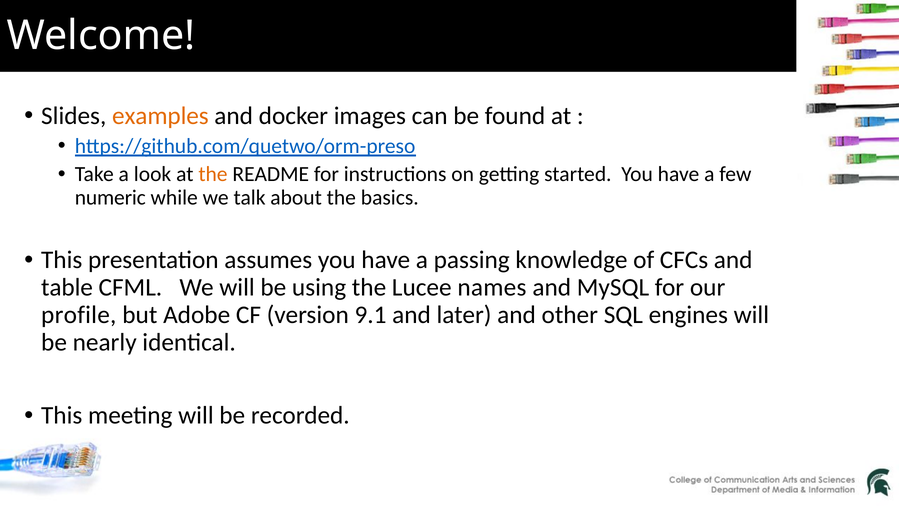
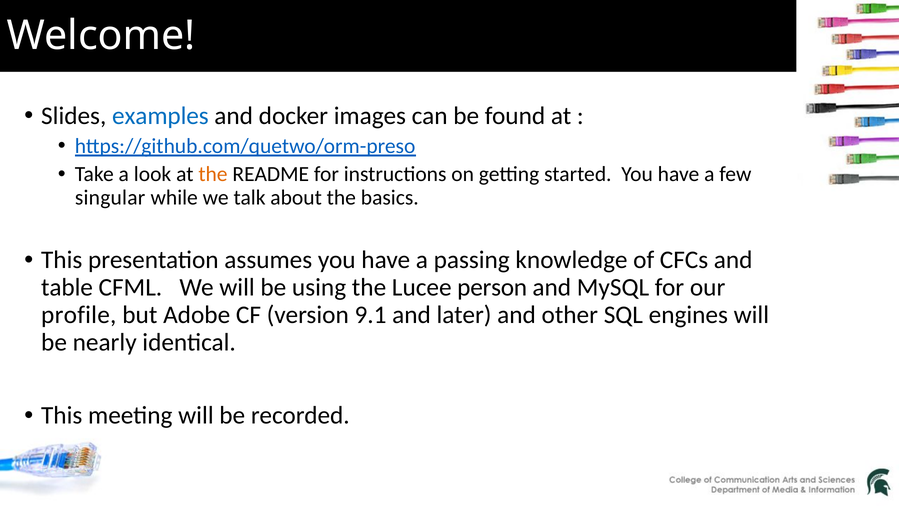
examples colour: orange -> blue
numeric: numeric -> singular
names: names -> person
